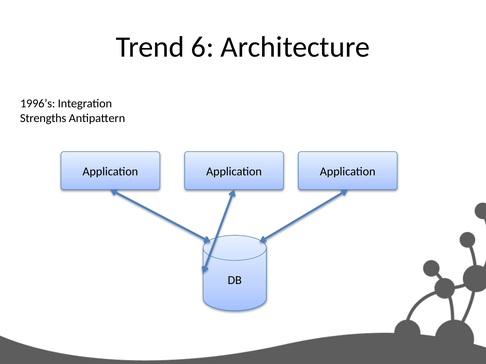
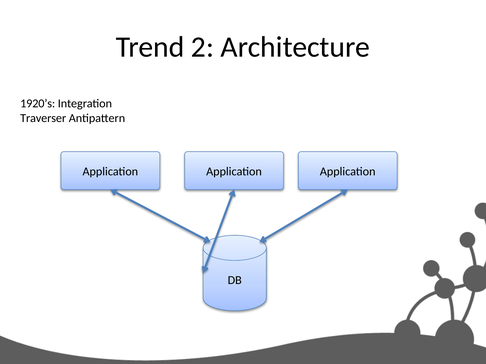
6: 6 -> 2
1996’s: 1996’s -> 1920’s
Strengths: Strengths -> Traverser
